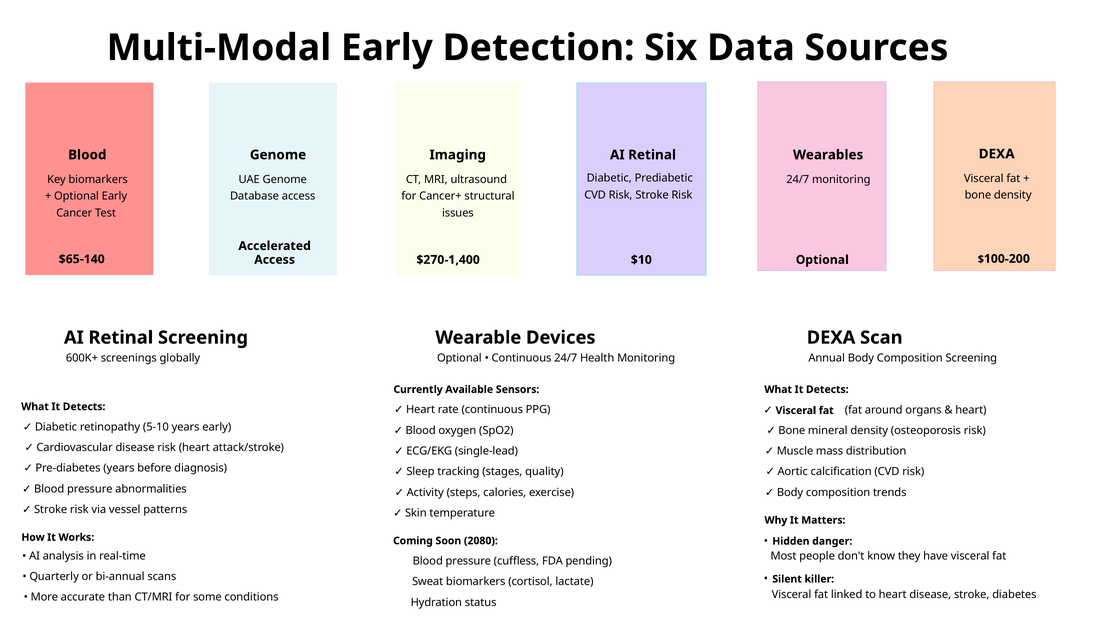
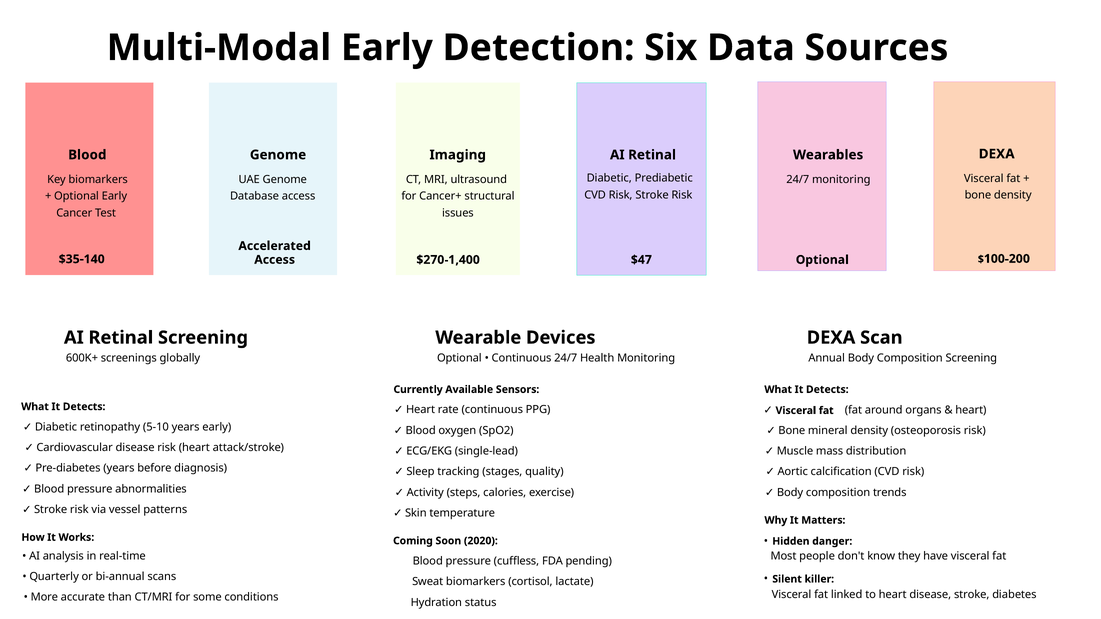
$65-140: $65-140 -> $35-140
$10: $10 -> $47
2080: 2080 -> 2020
